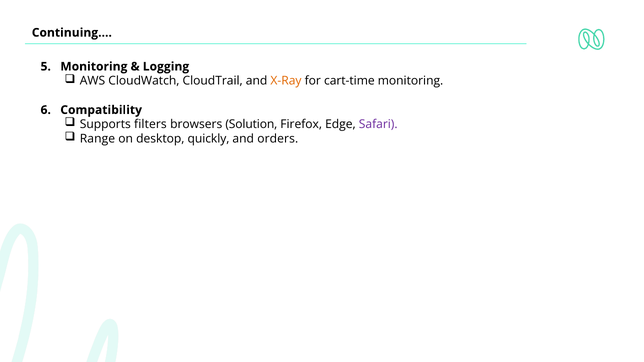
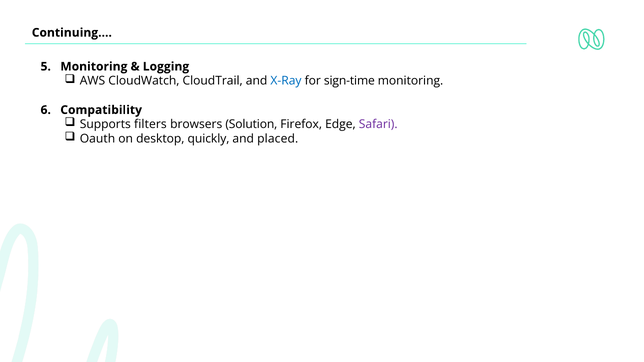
X-Ray colour: orange -> blue
cart-time: cart-time -> sign-time
Range: Range -> Oauth
orders: orders -> placed
